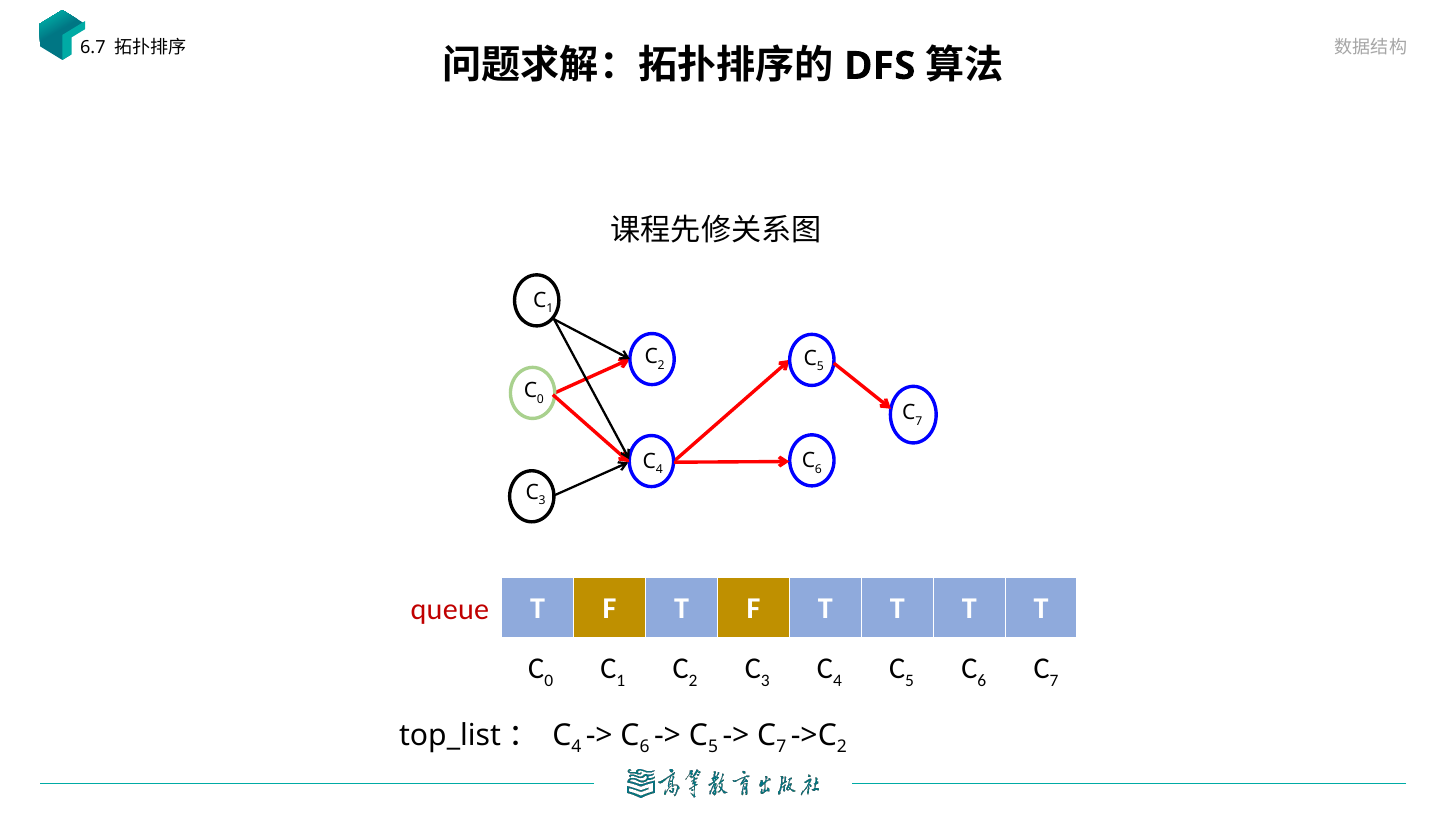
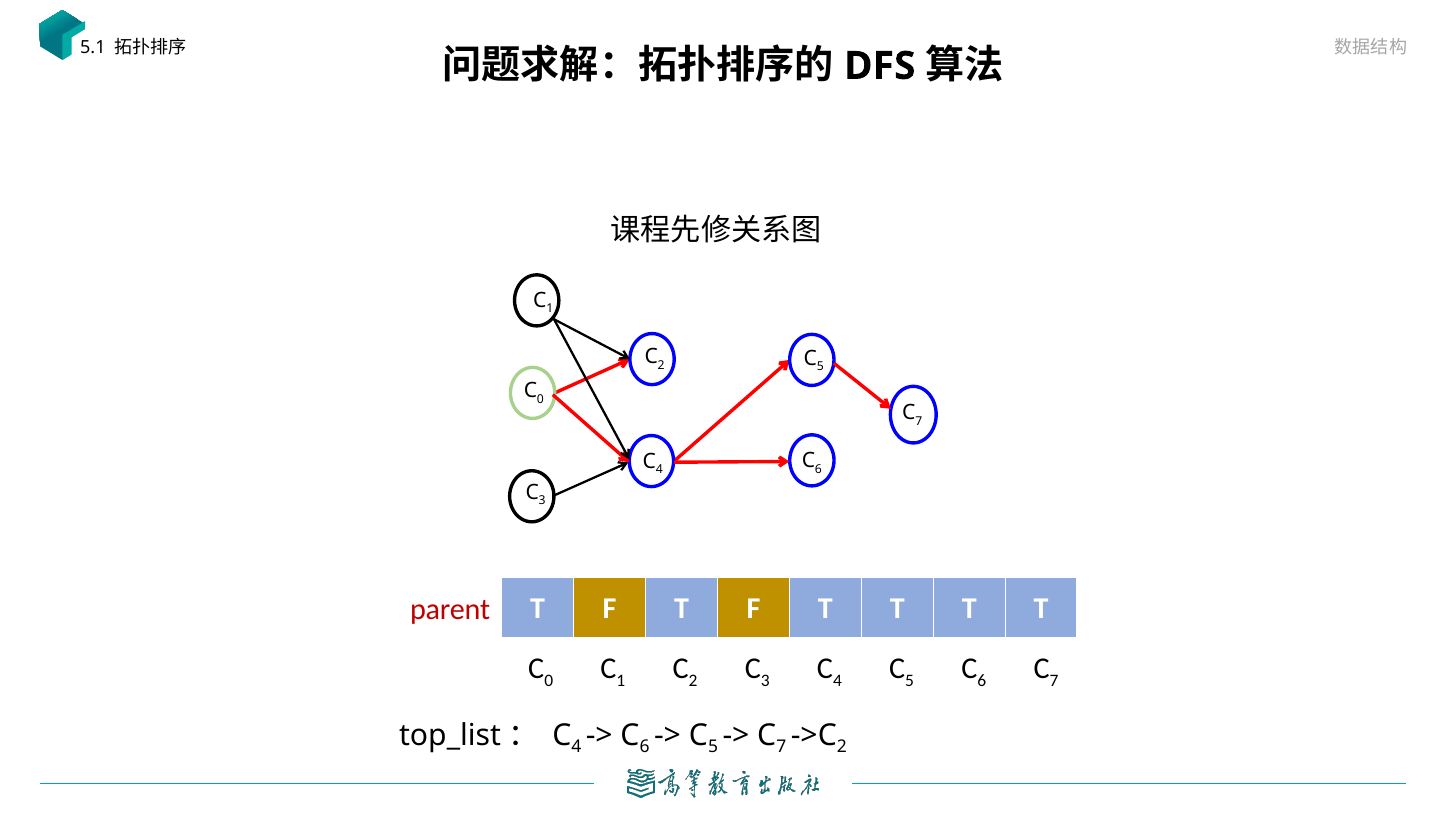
6.7: 6.7 -> 5.1
queue: queue -> parent
